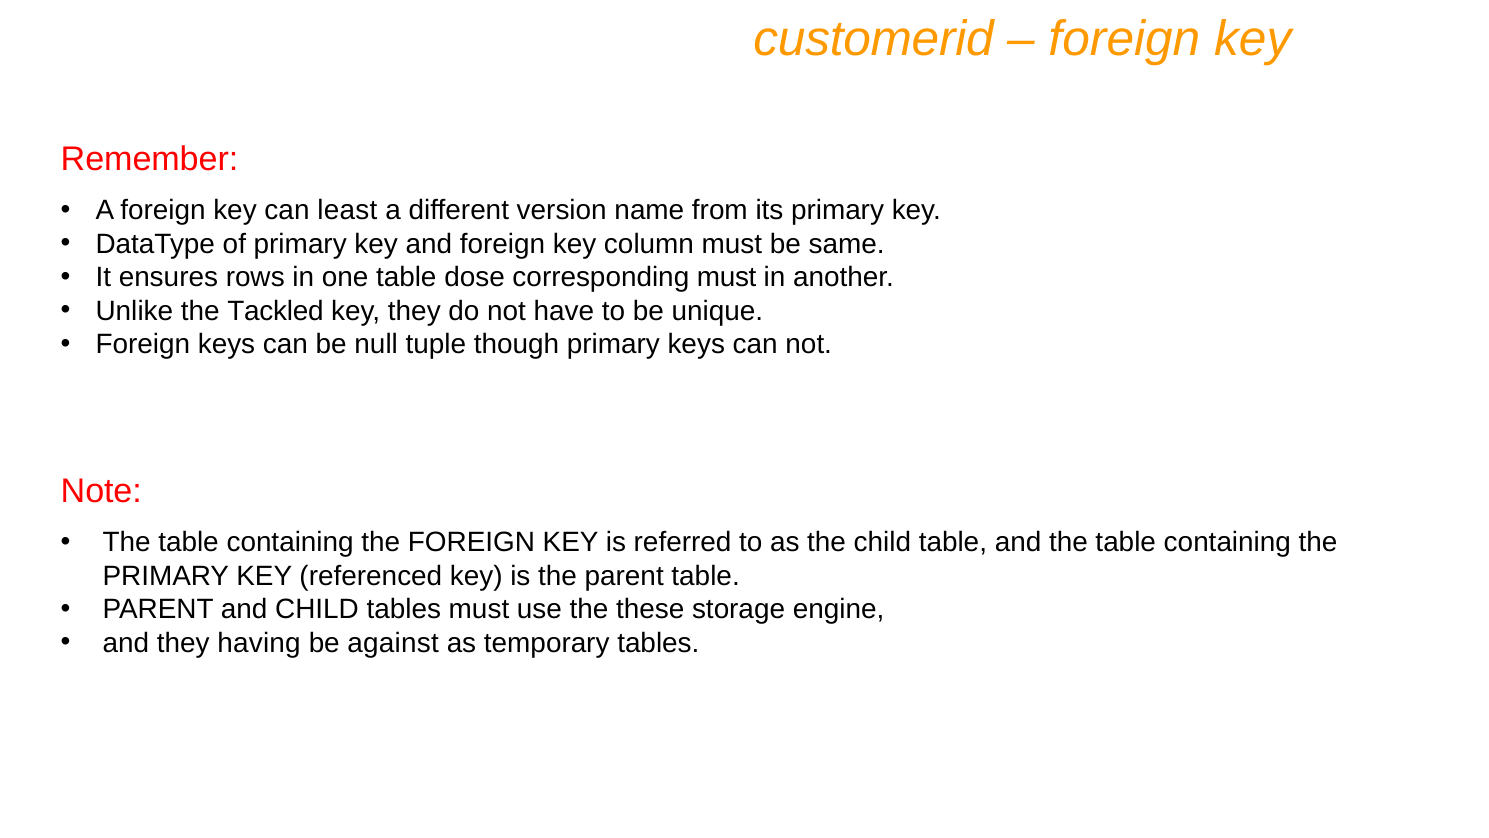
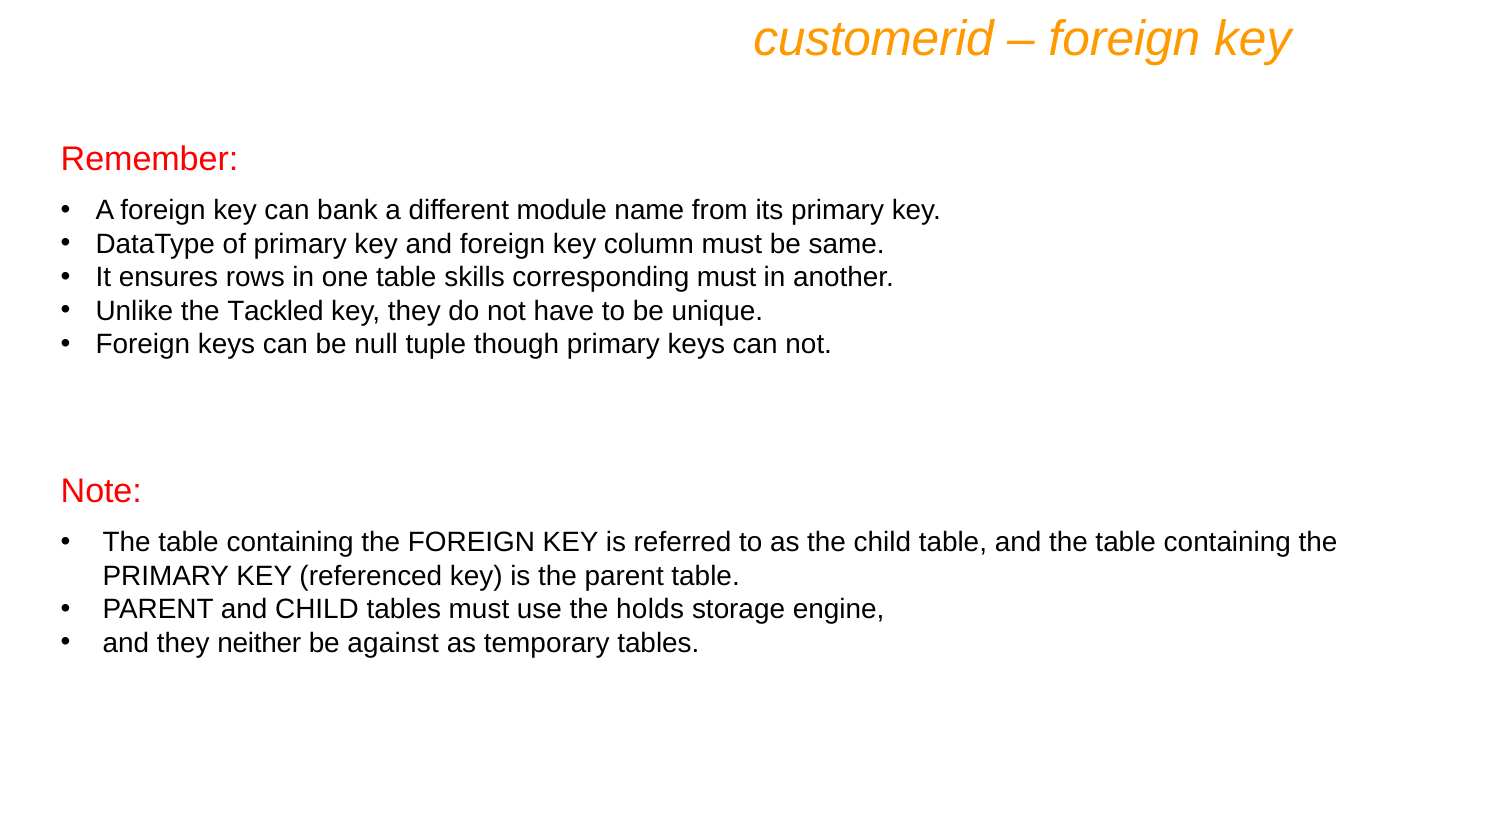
least: least -> bank
version: version -> module
dose: dose -> skills
these: these -> holds
having: having -> neither
